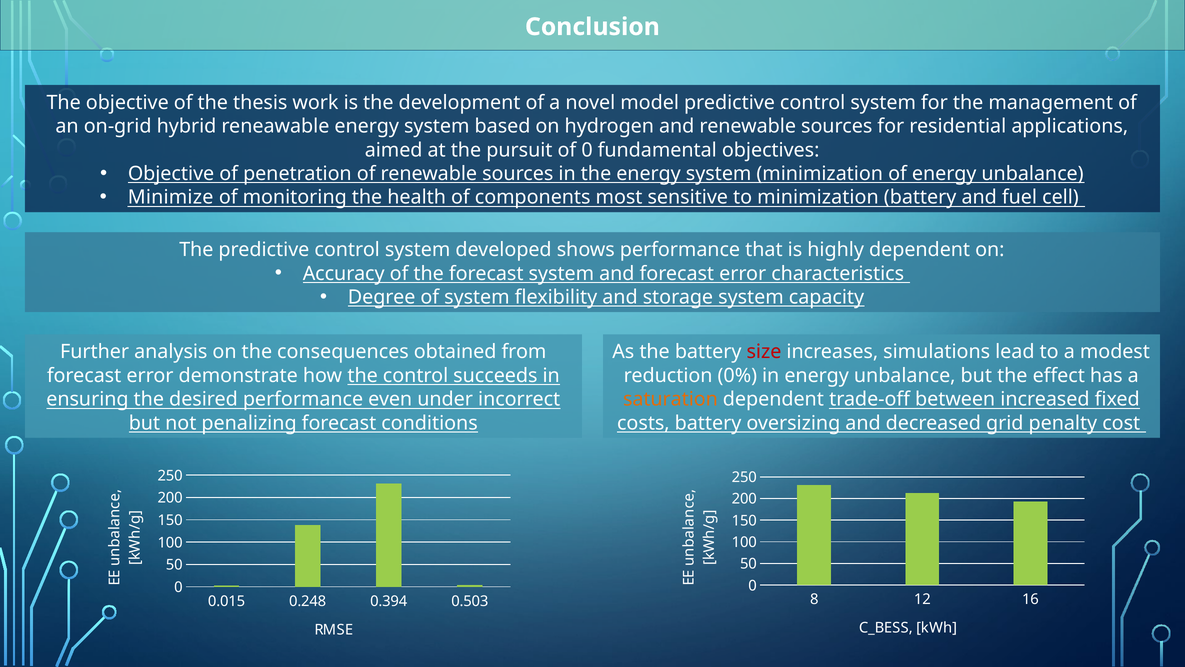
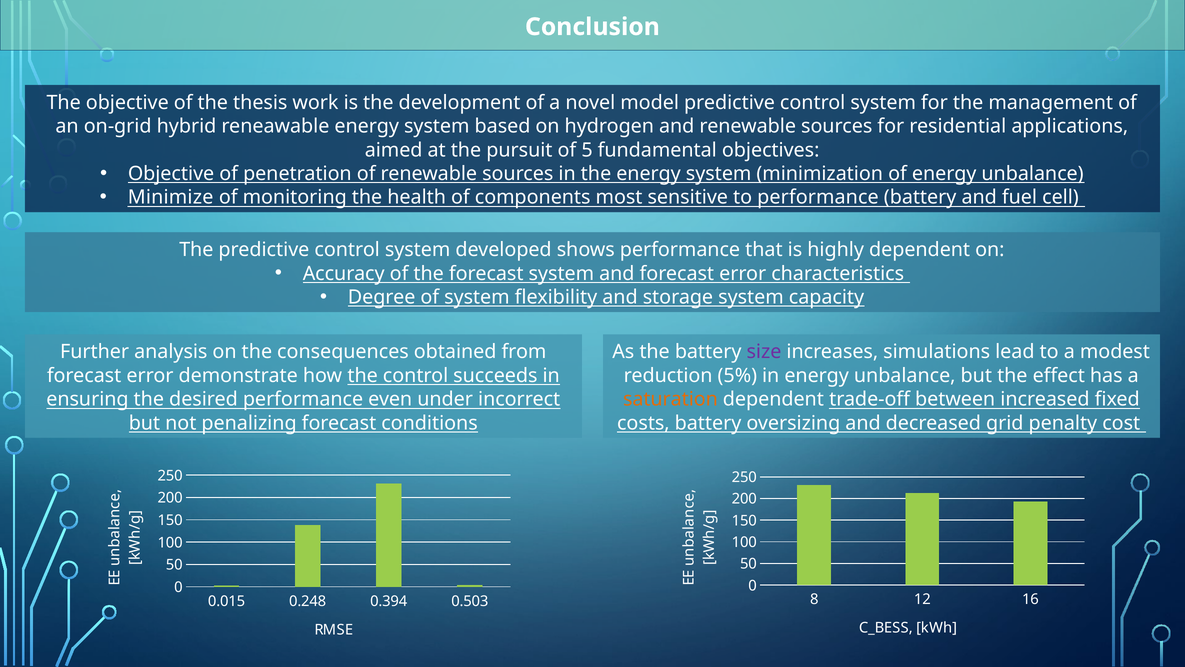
of 0: 0 -> 5
to minimization: minimization -> performance
size colour: red -> purple
0%: 0% -> 5%
